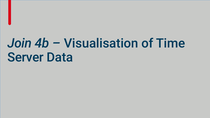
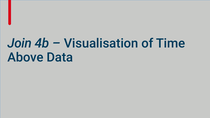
Server: Server -> Above
